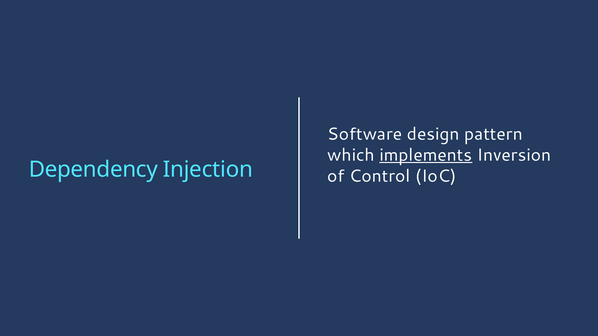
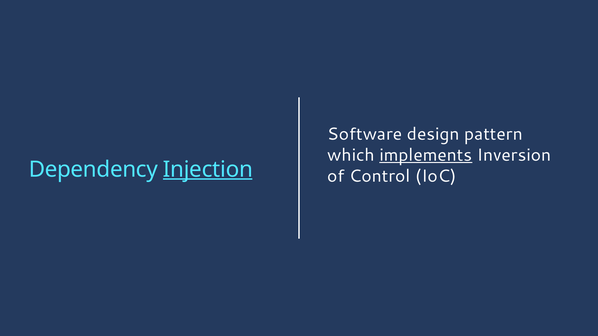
Injection underline: none -> present
